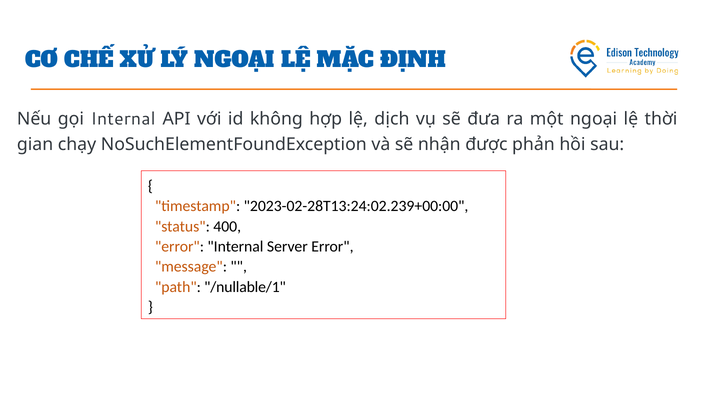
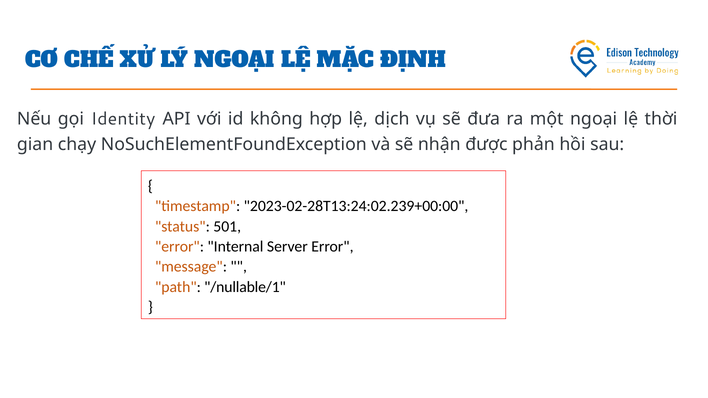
Internal at (123, 119): Internal -> Identity
400: 400 -> 501
